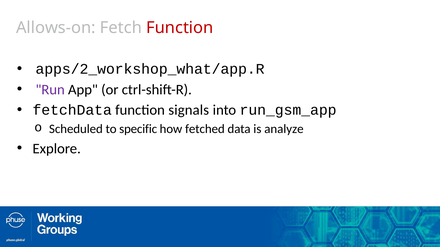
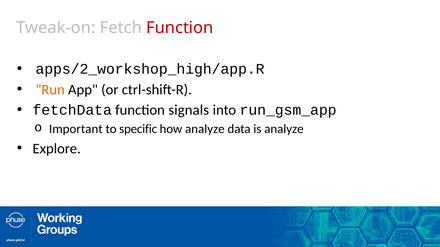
Allows-on: Allows-on -> Tweak-on
apps/2_workshop_what/app.R: apps/2_workshop_what/app.R -> apps/2_workshop_high/app.R
Run colour: purple -> orange
Scheduled: Scheduled -> Important
how fetched: fetched -> analyze
